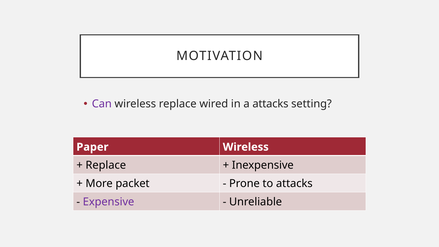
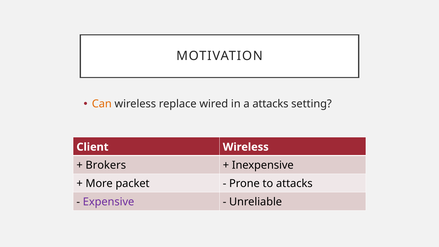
Can colour: purple -> orange
Paper: Paper -> Client
Replace at (106, 165): Replace -> Brokers
